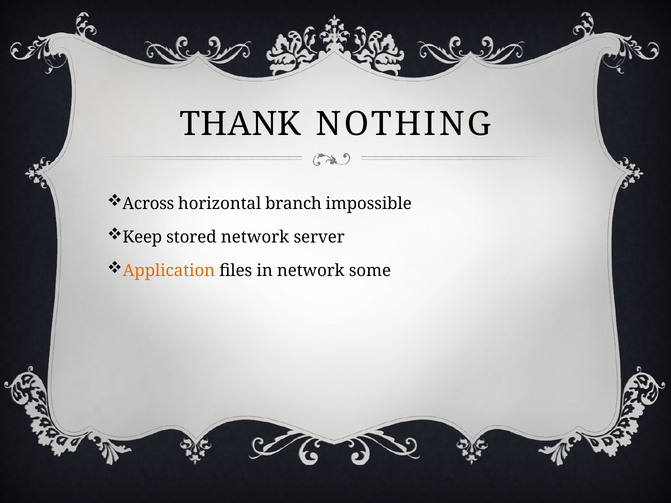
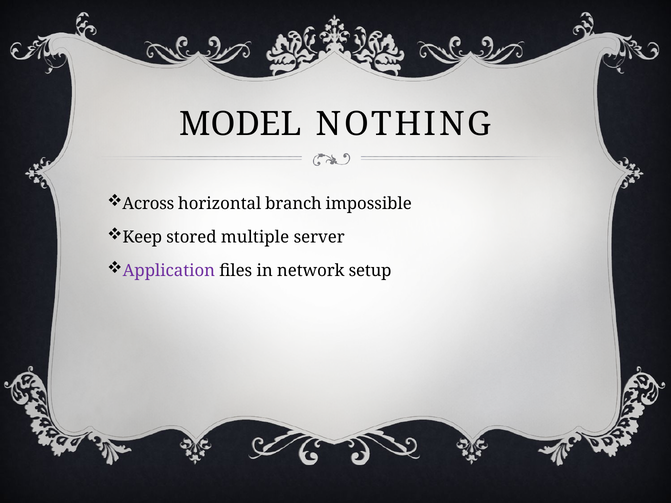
THANK: THANK -> MODEL
stored network: network -> multiple
Application colour: orange -> purple
some: some -> setup
